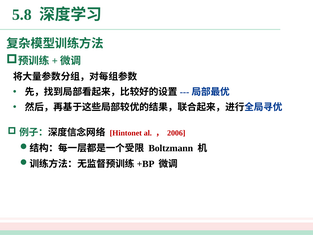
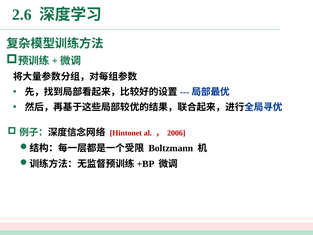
5.8: 5.8 -> 2.6
